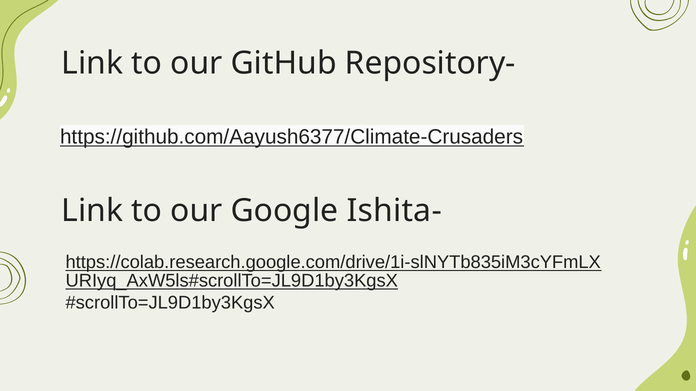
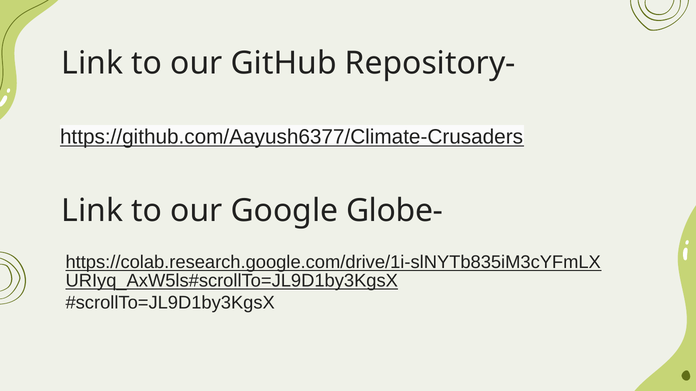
Ishita-: Ishita- -> Globe-
